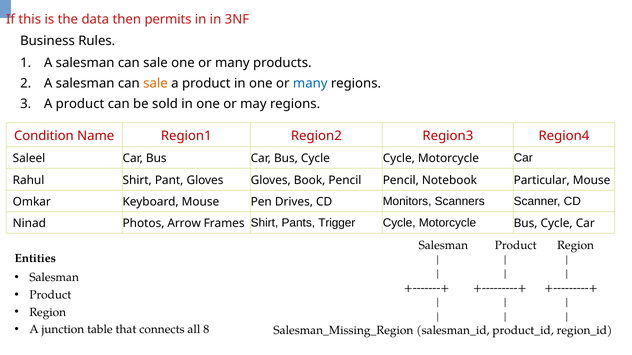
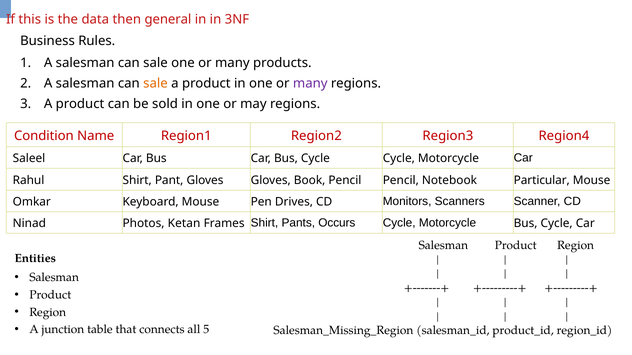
permits: permits -> general
many at (310, 84) colour: blue -> purple
Arrow: Arrow -> Ketan
Trigger: Trigger -> Occurs
8: 8 -> 5
